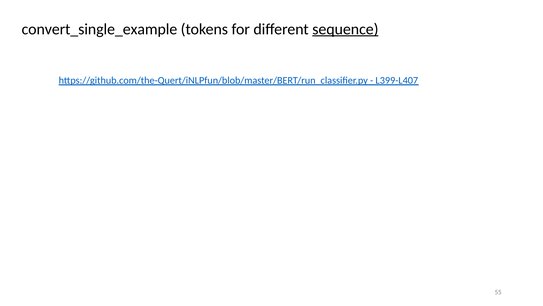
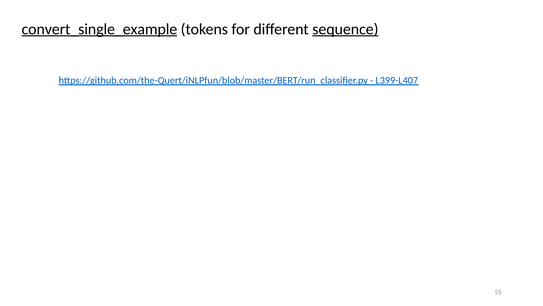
convert_single_example underline: none -> present
